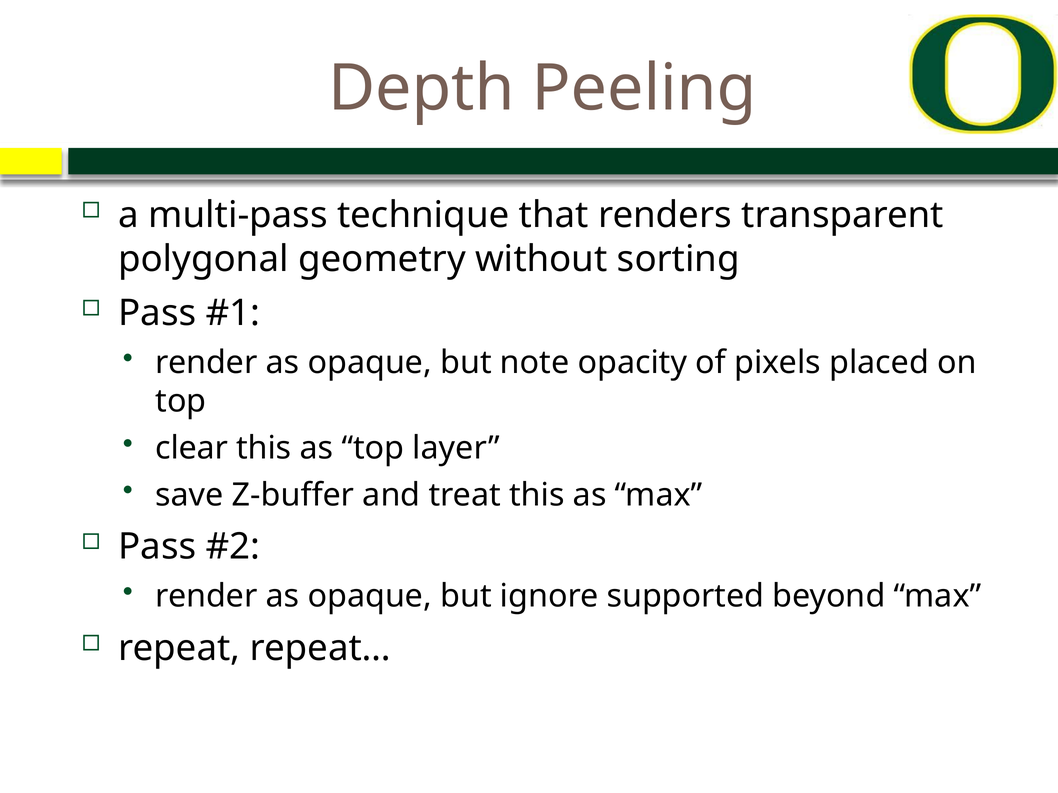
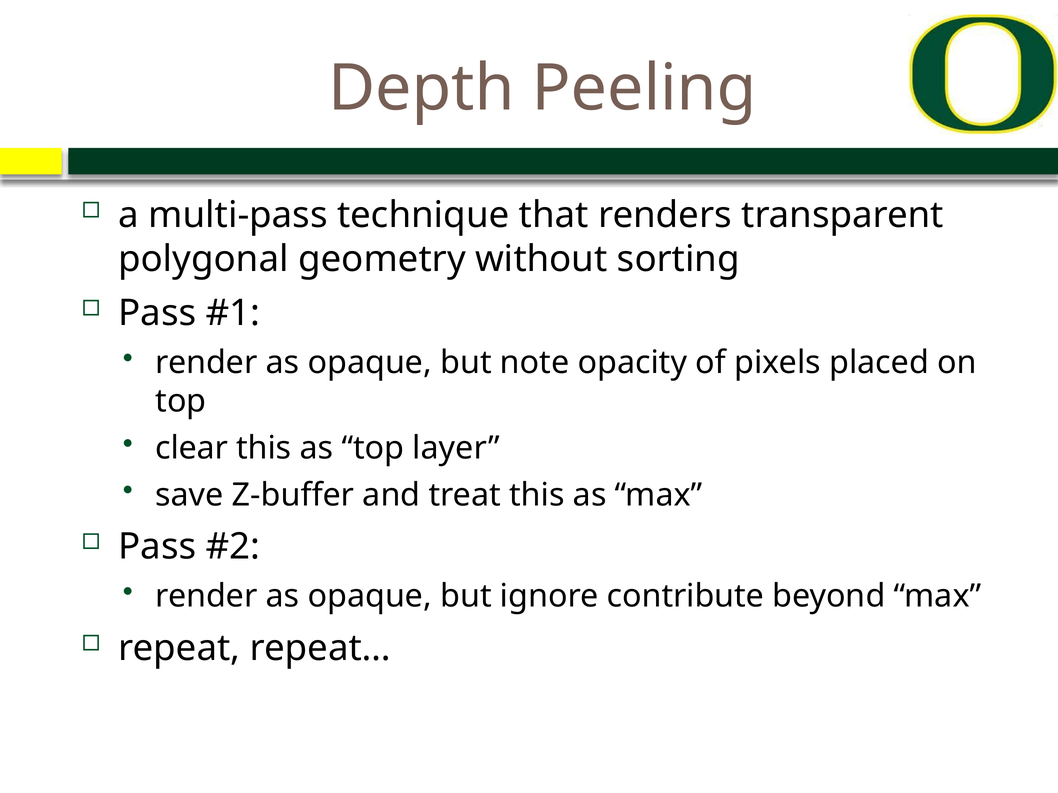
supported: supported -> contribute
